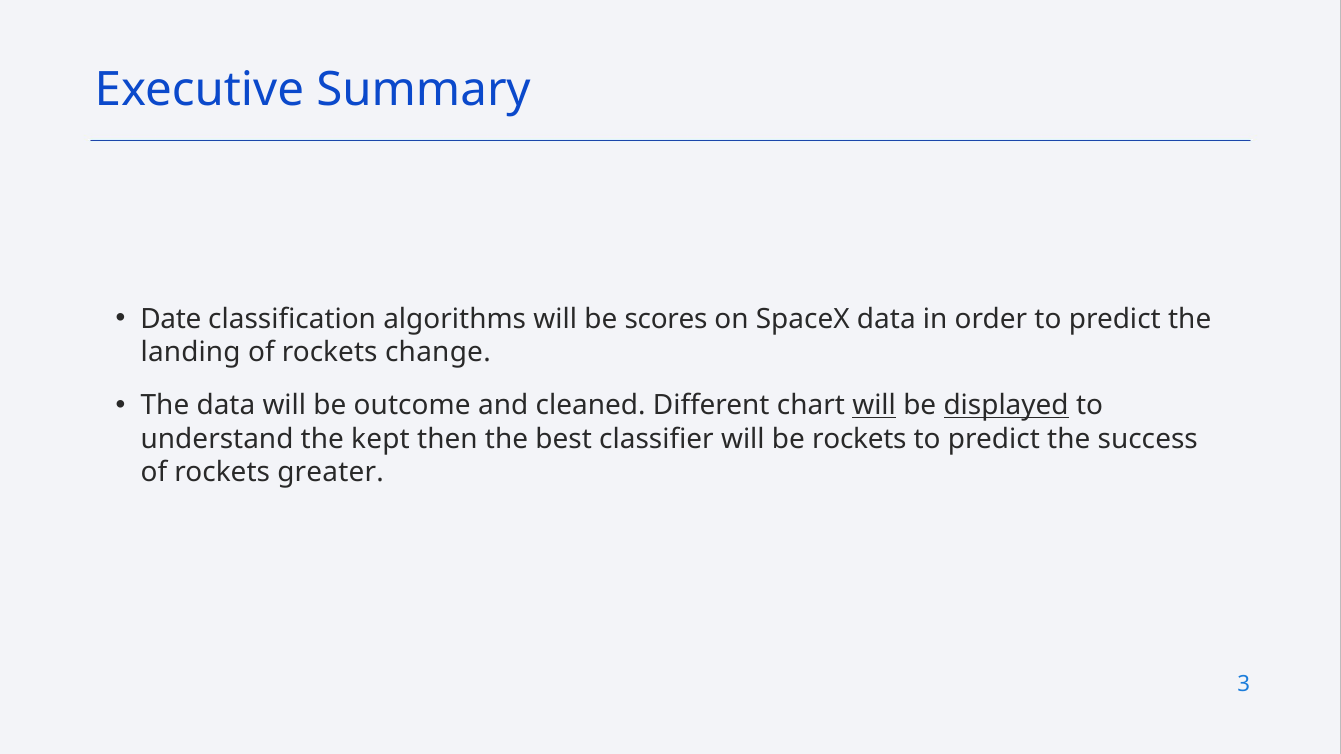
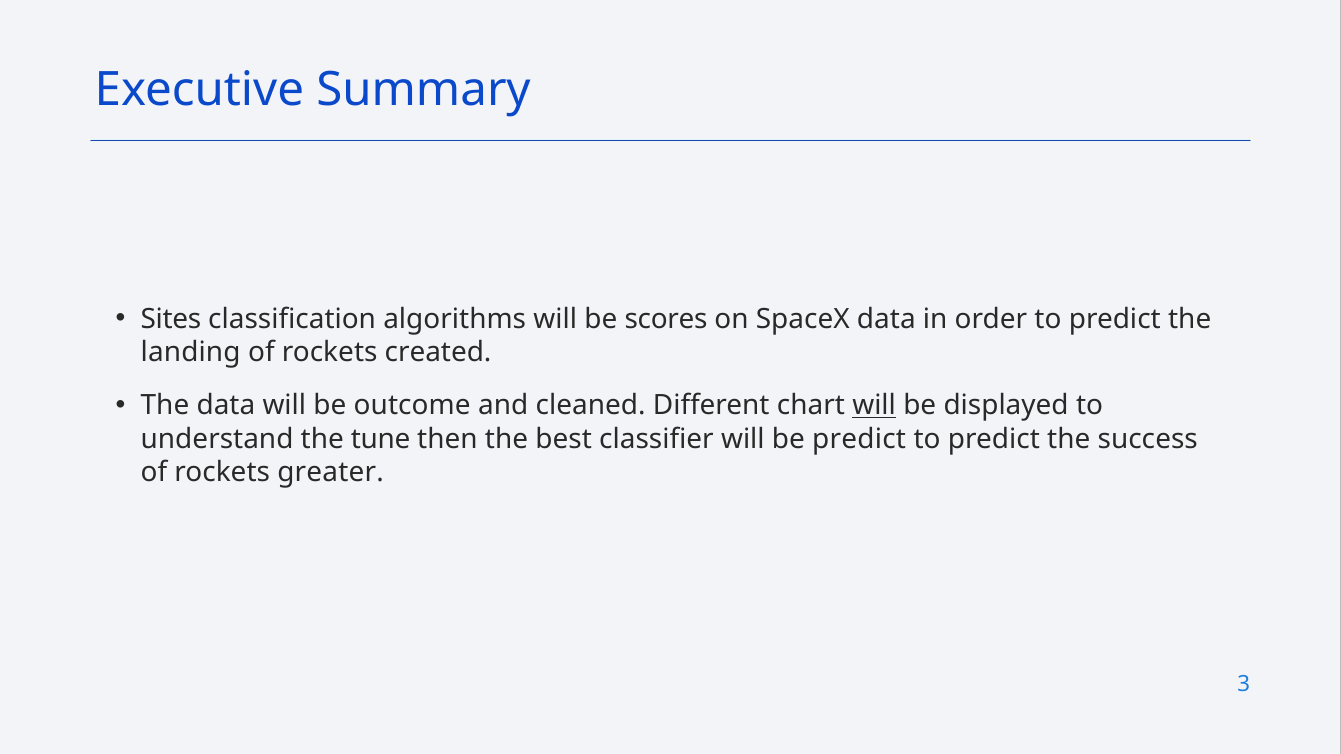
Date: Date -> Sites
change: change -> created
displayed underline: present -> none
kept: kept -> tune
be rockets: rockets -> predict
